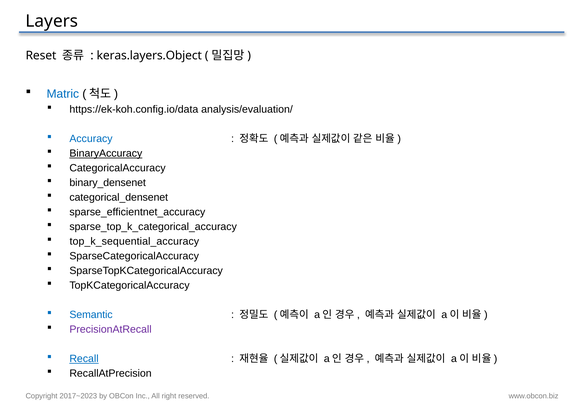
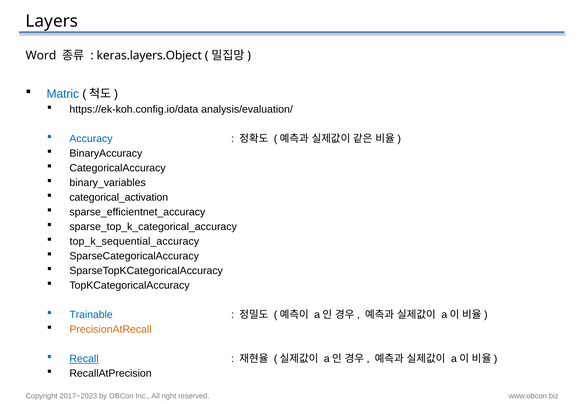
Reset: Reset -> Word
BinaryAccuracy underline: present -> none
binary_densenet: binary_densenet -> binary_variables
categorical_densenet: categorical_densenet -> categorical_activation
Semantic: Semantic -> Trainable
PrecisionAtRecall colour: purple -> orange
